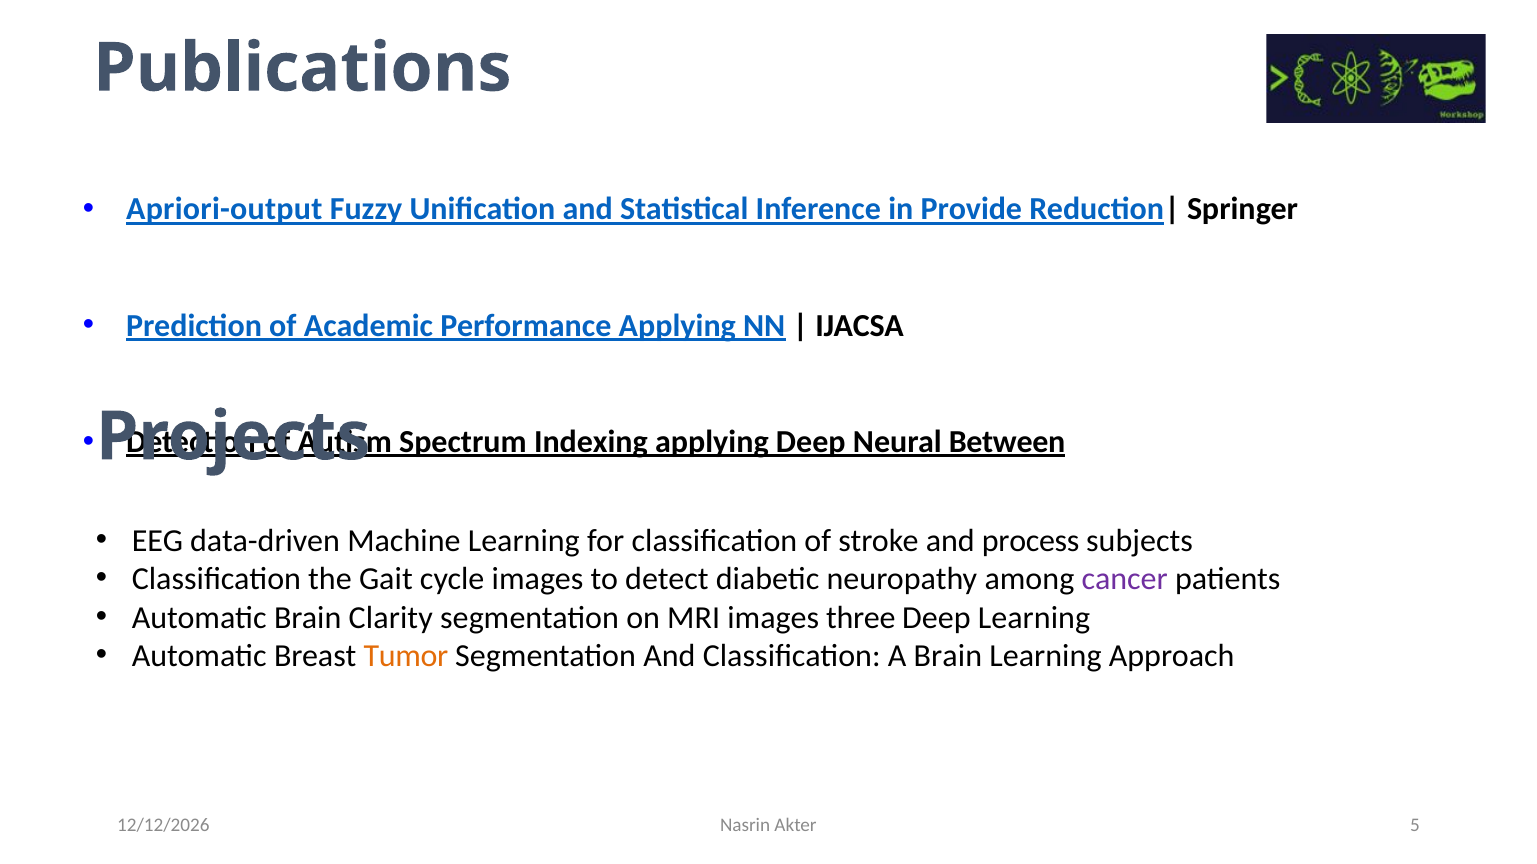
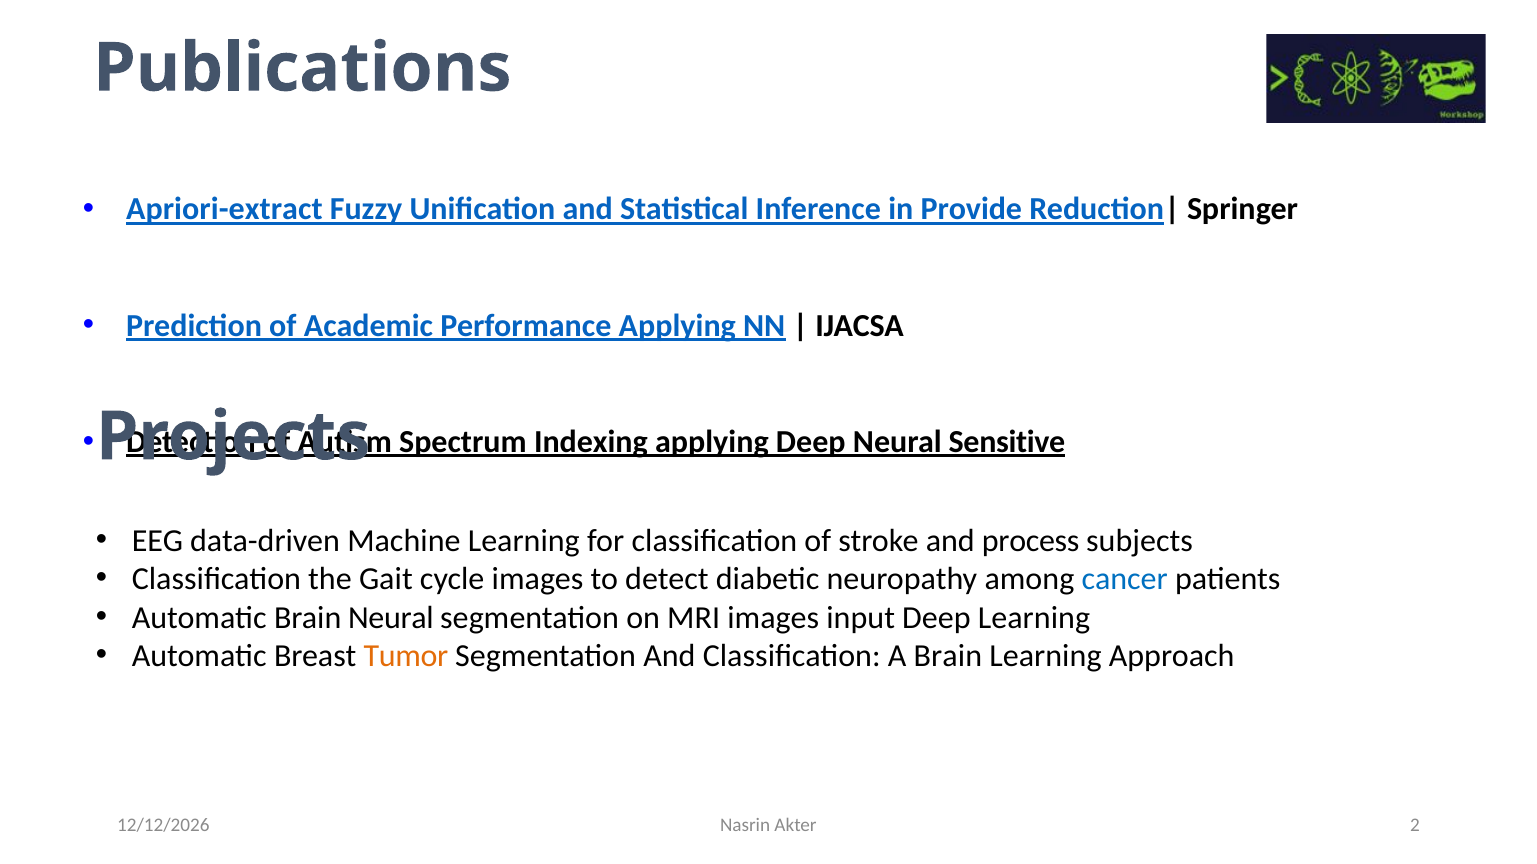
Apriori-output: Apriori-output -> Apriori-extract
Between: Between -> Sensitive
cancer colour: purple -> blue
Brain Clarity: Clarity -> Neural
three: three -> input
5: 5 -> 2
